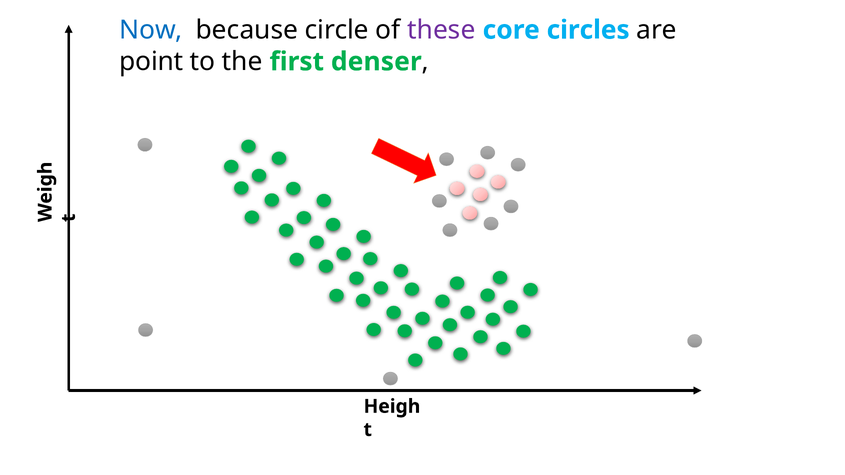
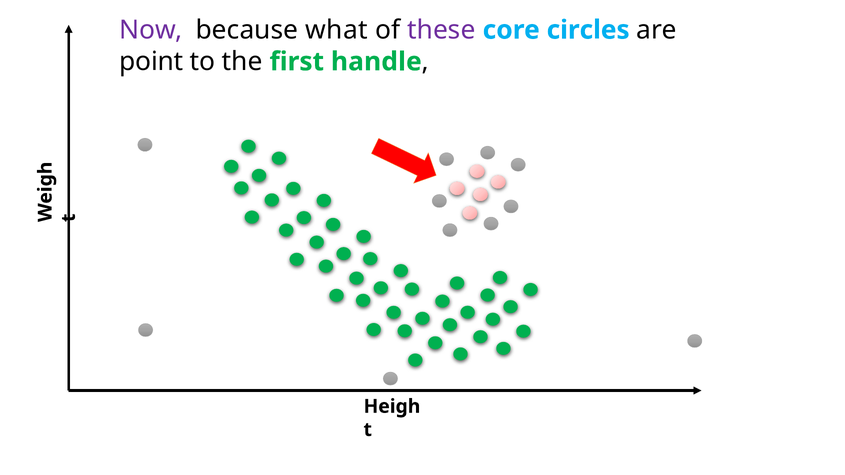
Now colour: blue -> purple
circle: circle -> what
denser: denser -> handle
